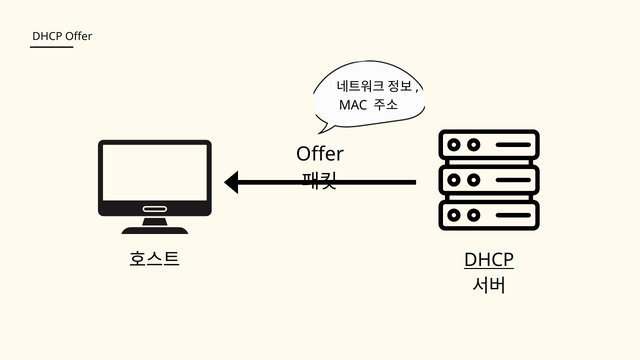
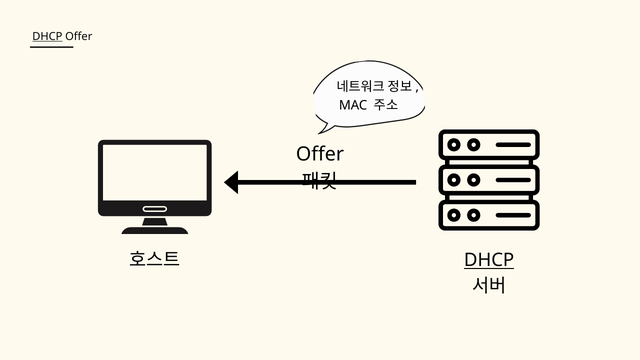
DHCP at (47, 36) underline: none -> present
